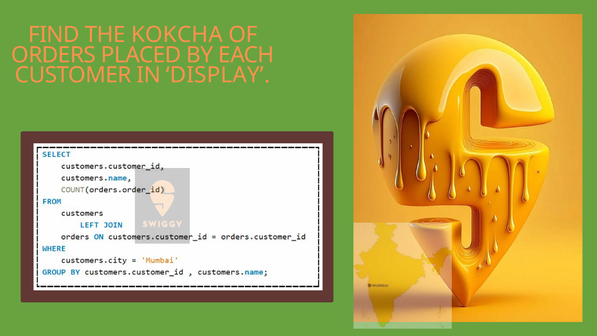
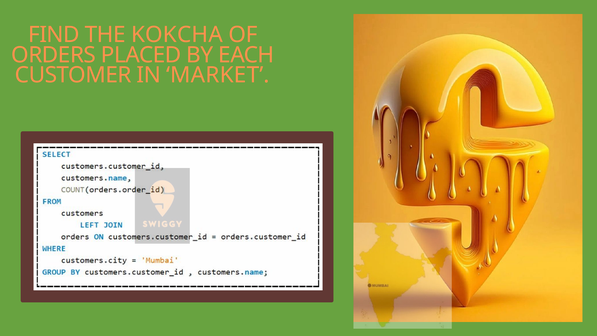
DISPLAY: DISPLAY -> MARKET
